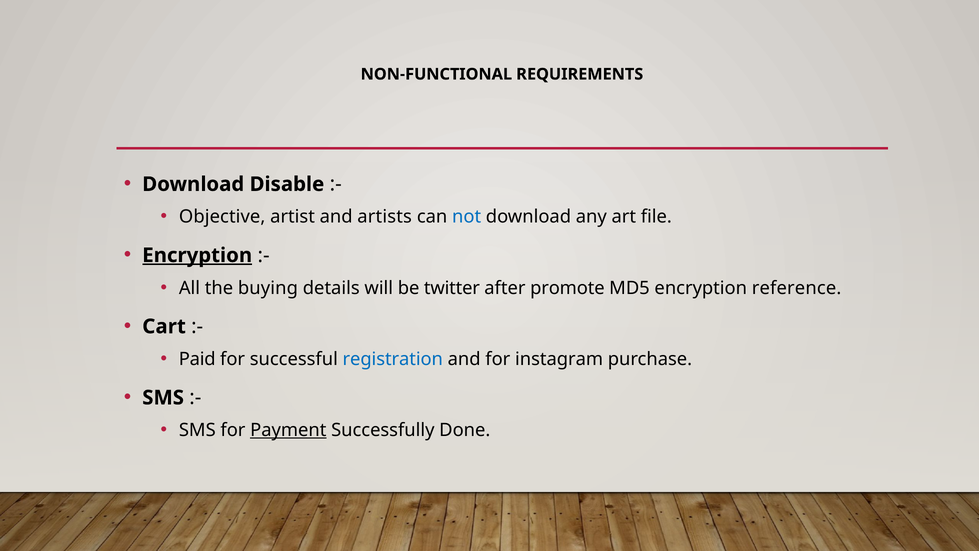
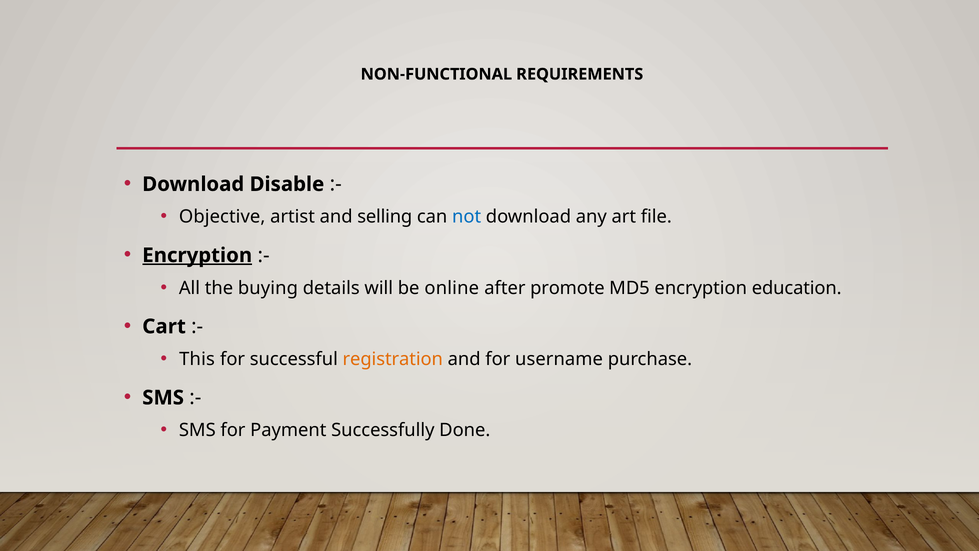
artists: artists -> selling
twitter: twitter -> online
reference: reference -> education
Paid: Paid -> This
registration colour: blue -> orange
instagram: instagram -> username
Payment underline: present -> none
